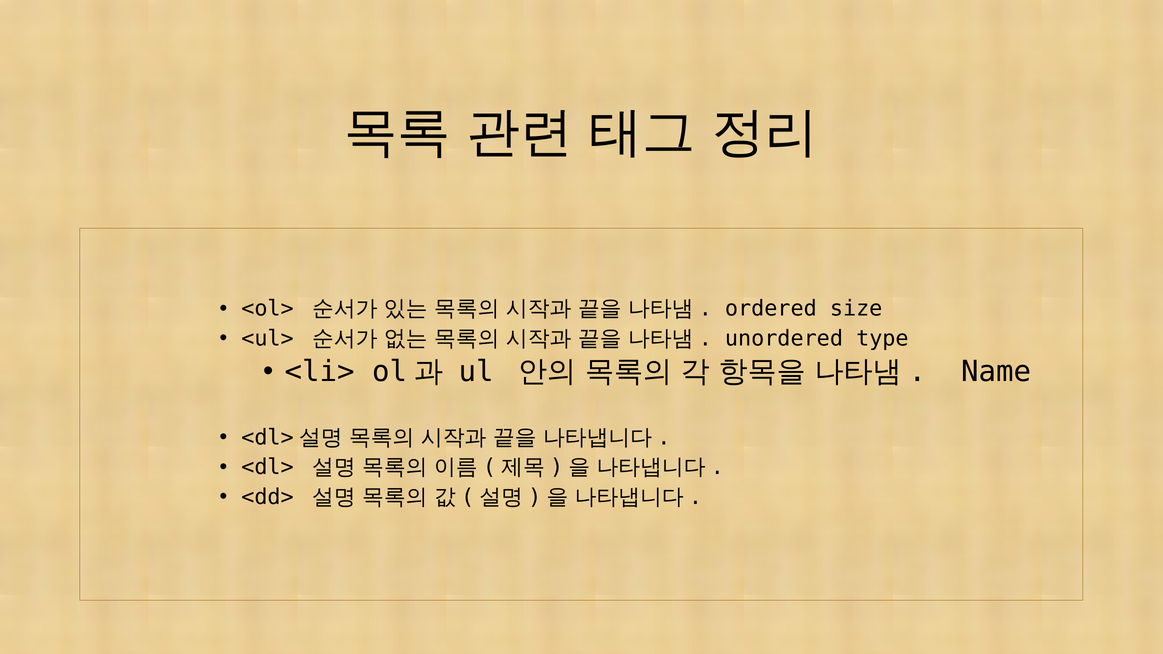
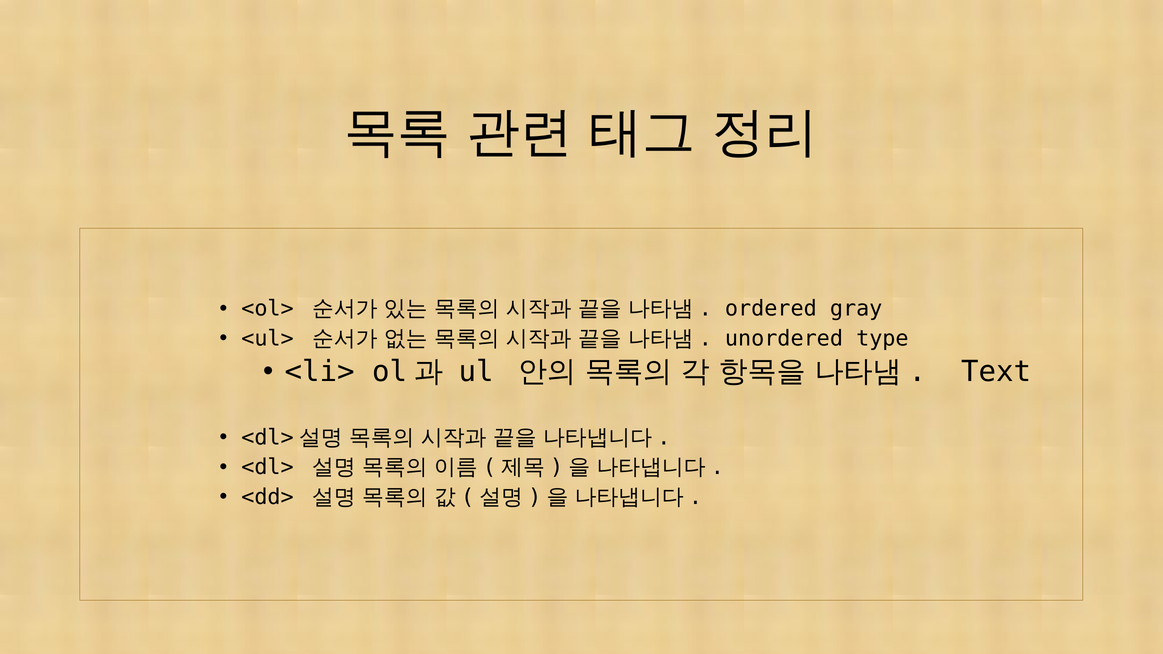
size: size -> gray
Name: Name -> Text
